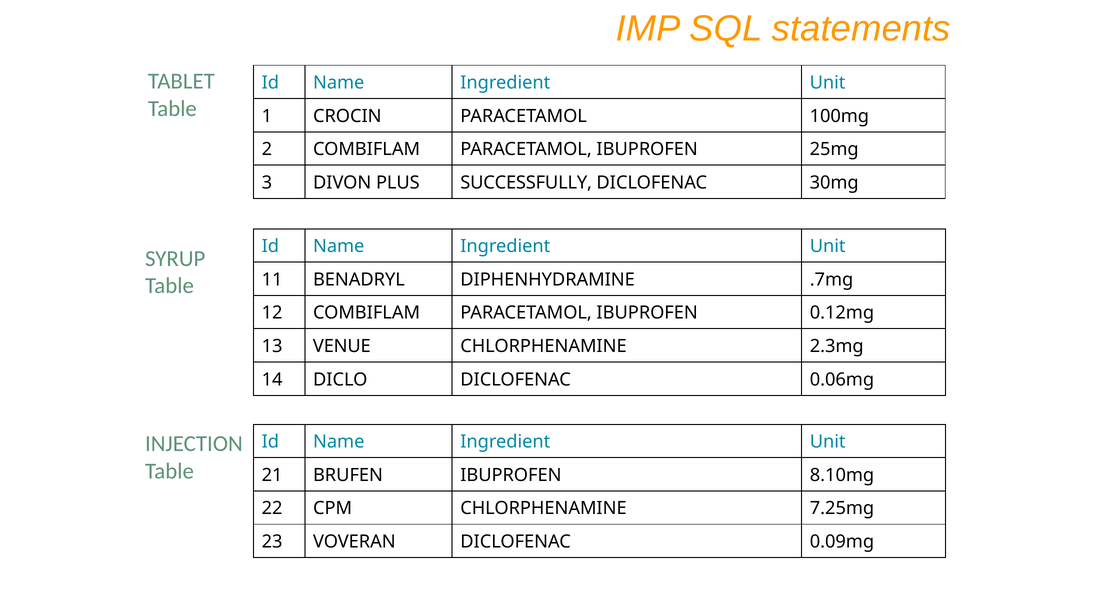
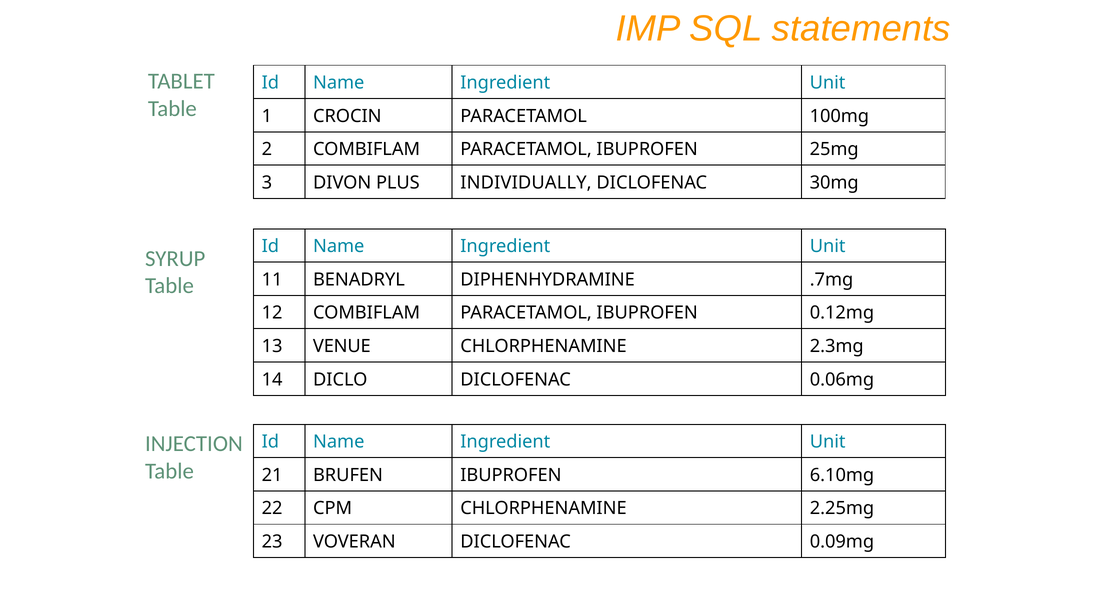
SUCCESSFULLY: SUCCESSFULLY -> INDIVIDUALLY
8.10mg: 8.10mg -> 6.10mg
7.25mg: 7.25mg -> 2.25mg
